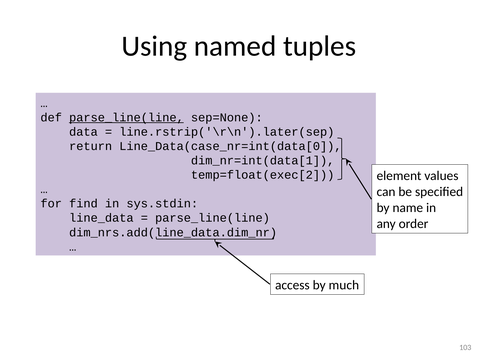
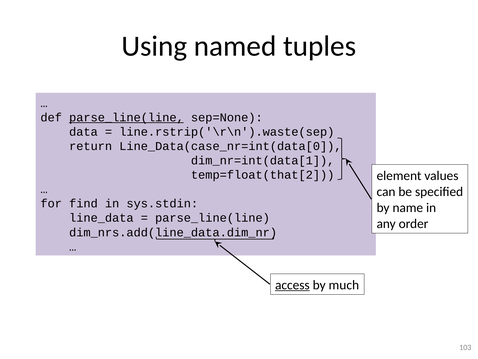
line.rstrip('\r\n').later(sep: line.rstrip('\r\n').later(sep -> line.rstrip('\r\n').waste(sep
temp=float(exec[2: temp=float(exec[2 -> temp=float(that[2
access underline: none -> present
